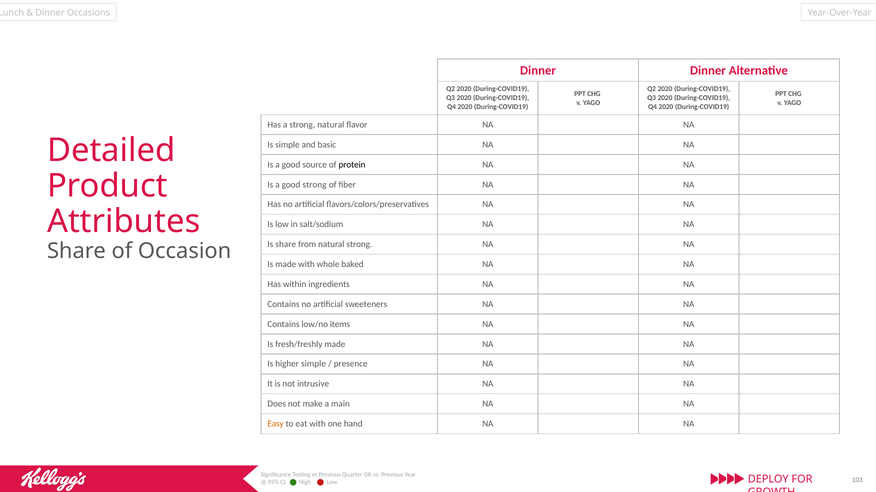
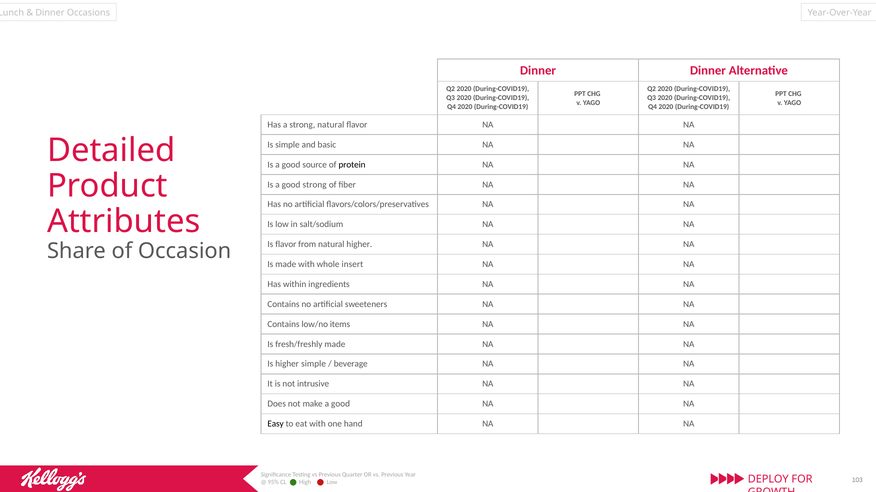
Is share: share -> flavor
natural strong: strong -> higher
baked: baked -> insert
presence: presence -> beverage
make a main: main -> good
Easy colour: orange -> black
